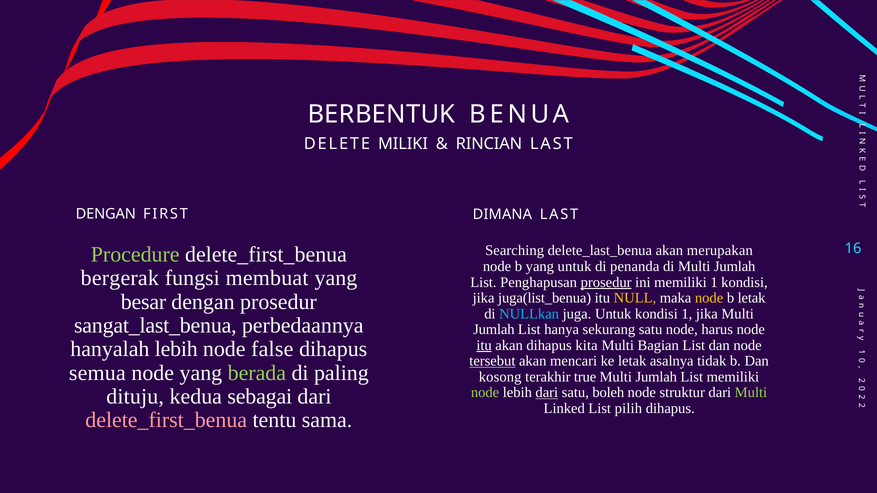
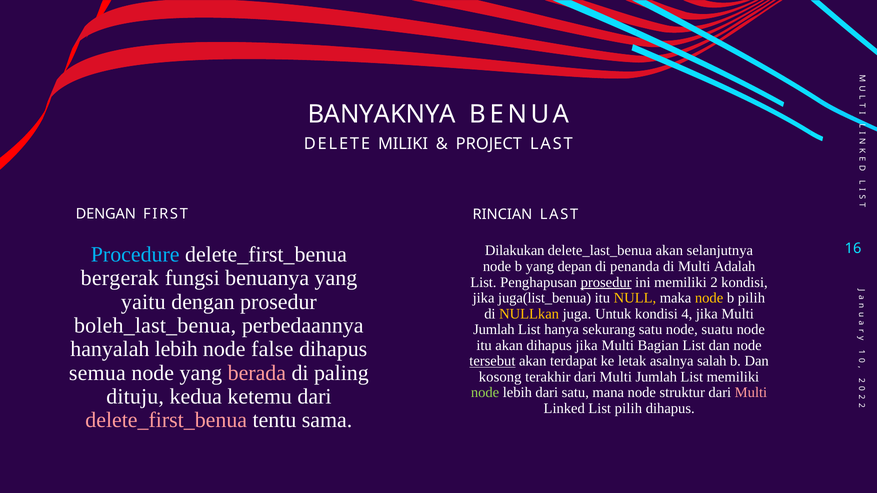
BERBENTUK: BERBENTUK -> BANYAKNYA
RINCIAN: RINCIAN -> PROJECT
DIMANA: DIMANA -> RINCIAN
Searching: Searching -> Dilakukan
merupakan: merupakan -> selanjutnya
Procedure colour: light green -> light blue
yang untuk: untuk -> depan
di Multi Jumlah: Jumlah -> Adalah
membuat: membuat -> benuanya
memiliki 1: 1 -> 2
b letak: letak -> pilih
besar: besar -> yaitu
NULLkan colour: light blue -> yellow
kondisi 1: 1 -> 4
sangat_last_benua: sangat_last_benua -> boleh_last_benua
harus: harus -> suatu
itu at (484, 345) underline: present -> none
dihapus kita: kita -> jika
mencari: mencari -> terdapat
tidak: tidak -> salah
berada colour: light green -> pink
terakhir true: true -> dari
dari at (547, 393) underline: present -> none
boleh: boleh -> mana
Multi at (751, 393) colour: light green -> pink
sebagai: sebagai -> ketemu
